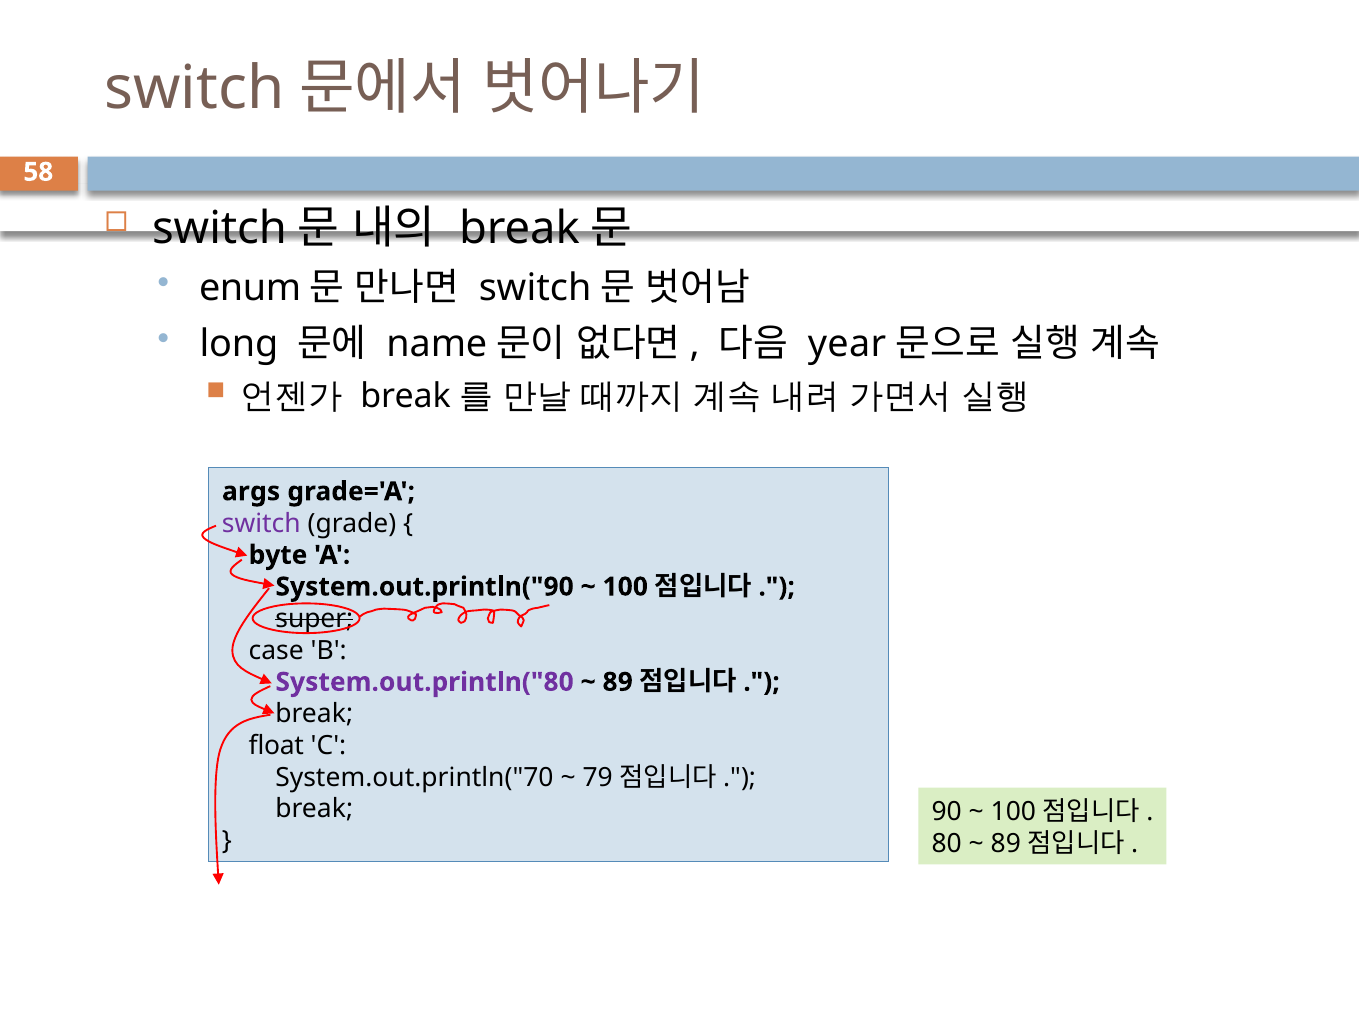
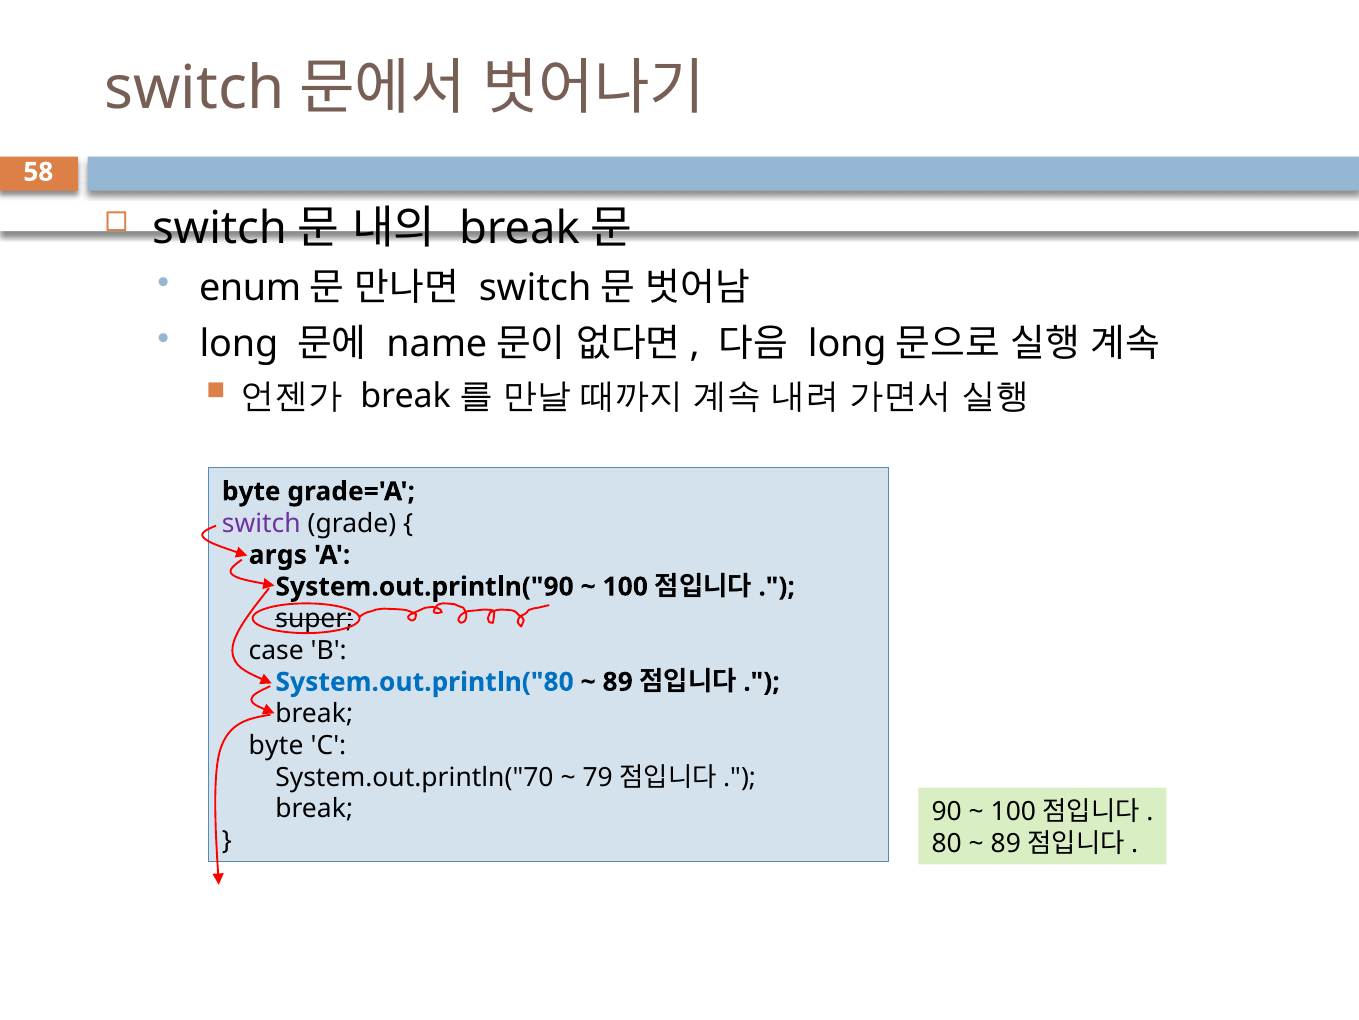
year at (847, 344): year -> long
args at (251, 491): args -> byte
byte: byte -> args
System.out.println("80 colour: purple -> blue
float at (276, 745): float -> byte
